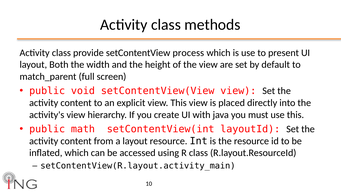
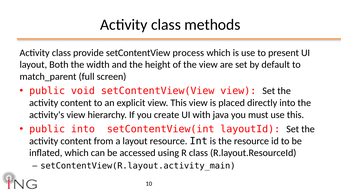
public math: math -> into
